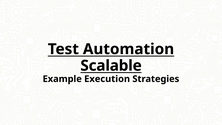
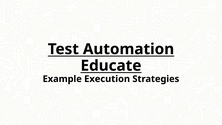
Scalable: Scalable -> Educate
